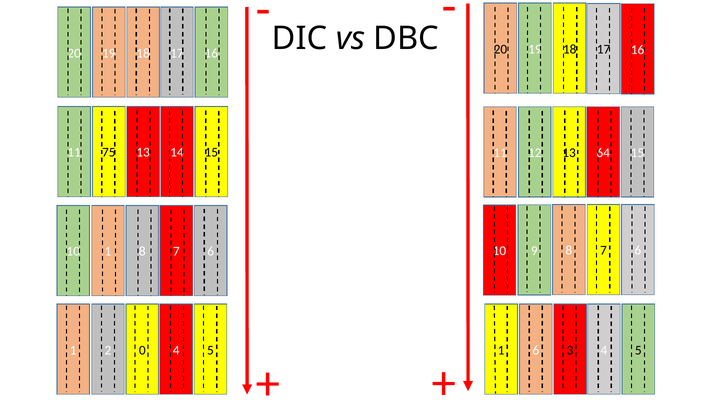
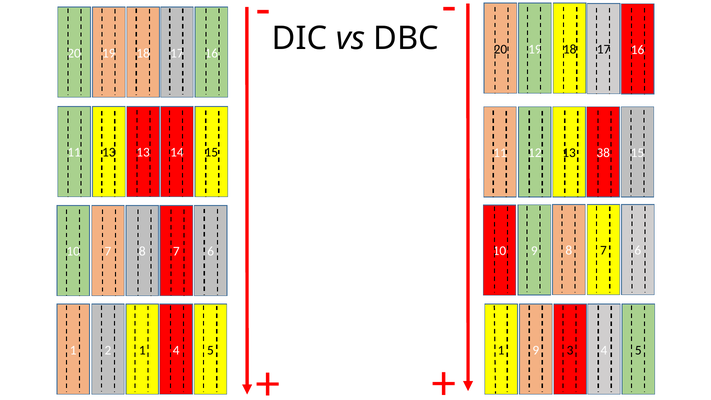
11 75: 75 -> 13
64: 64 -> 38
10 1: 1 -> 7
2 0: 0 -> 1
1 6: 6 -> 9
